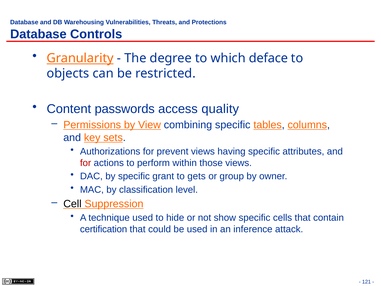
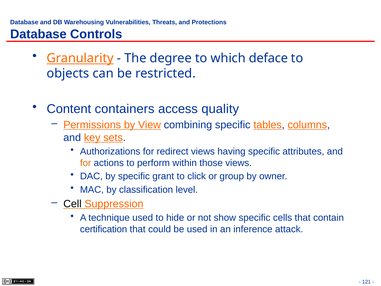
passwords: passwords -> containers
prevent: prevent -> redirect
for at (86, 163) colour: red -> orange
gets: gets -> click
